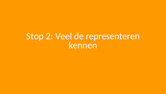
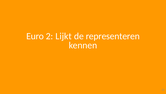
Stop: Stop -> Euro
Veel: Veel -> Lijkt
